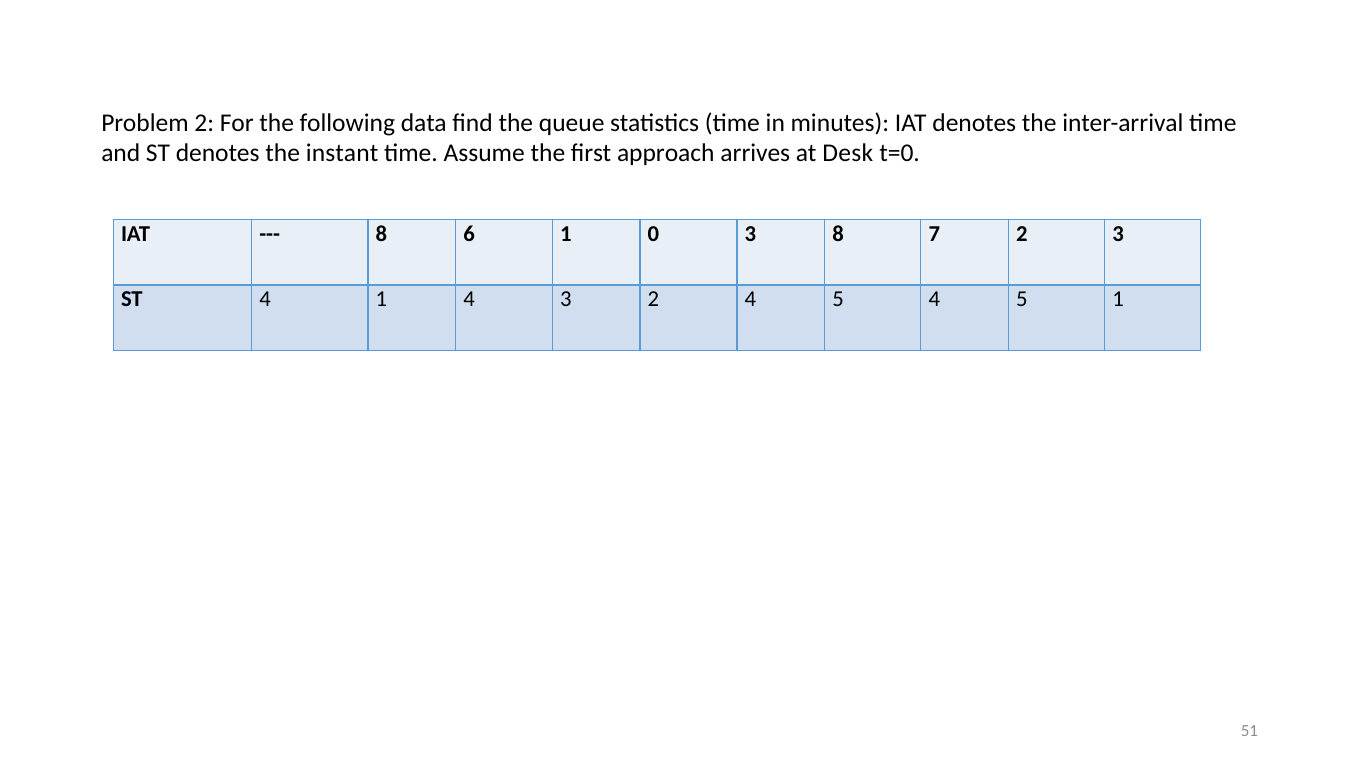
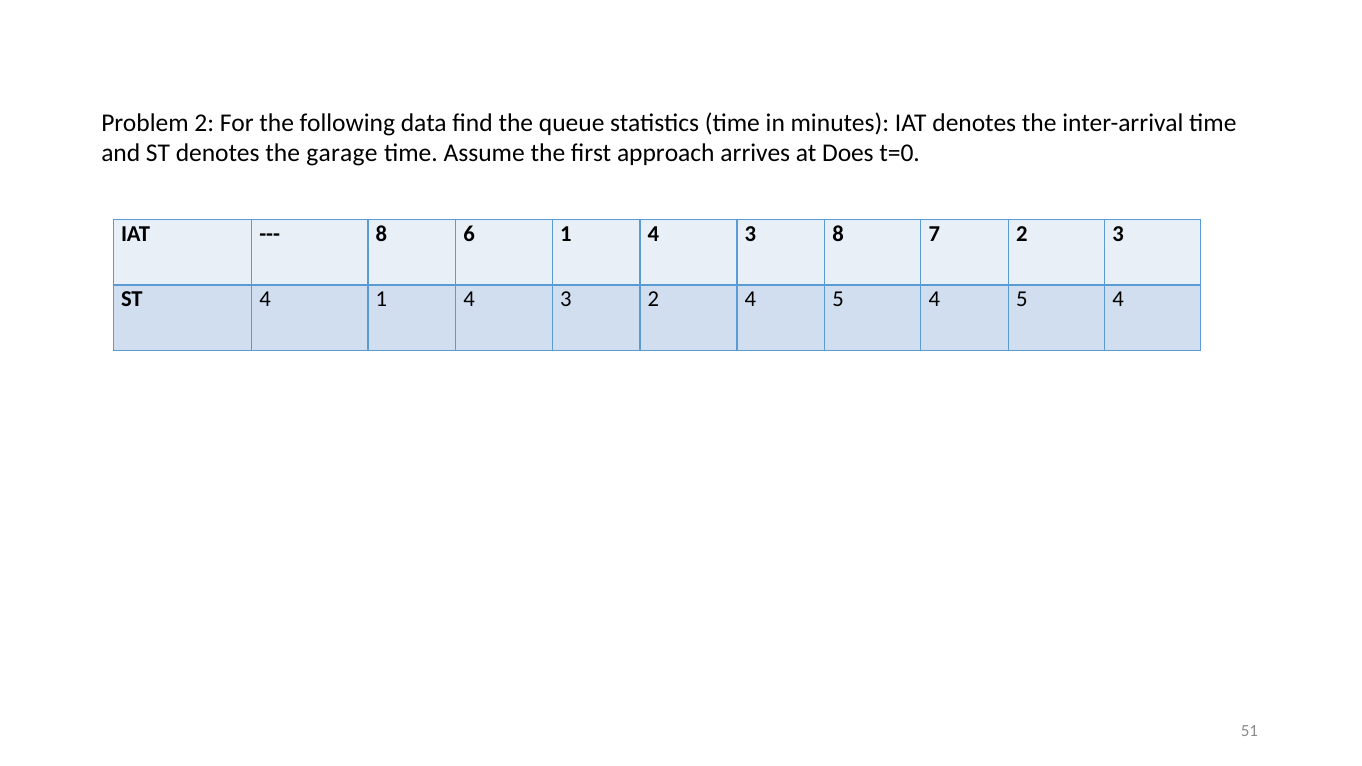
instant: instant -> garage
Desk: Desk -> Does
6 1 0: 0 -> 4
5 4 5 1: 1 -> 4
